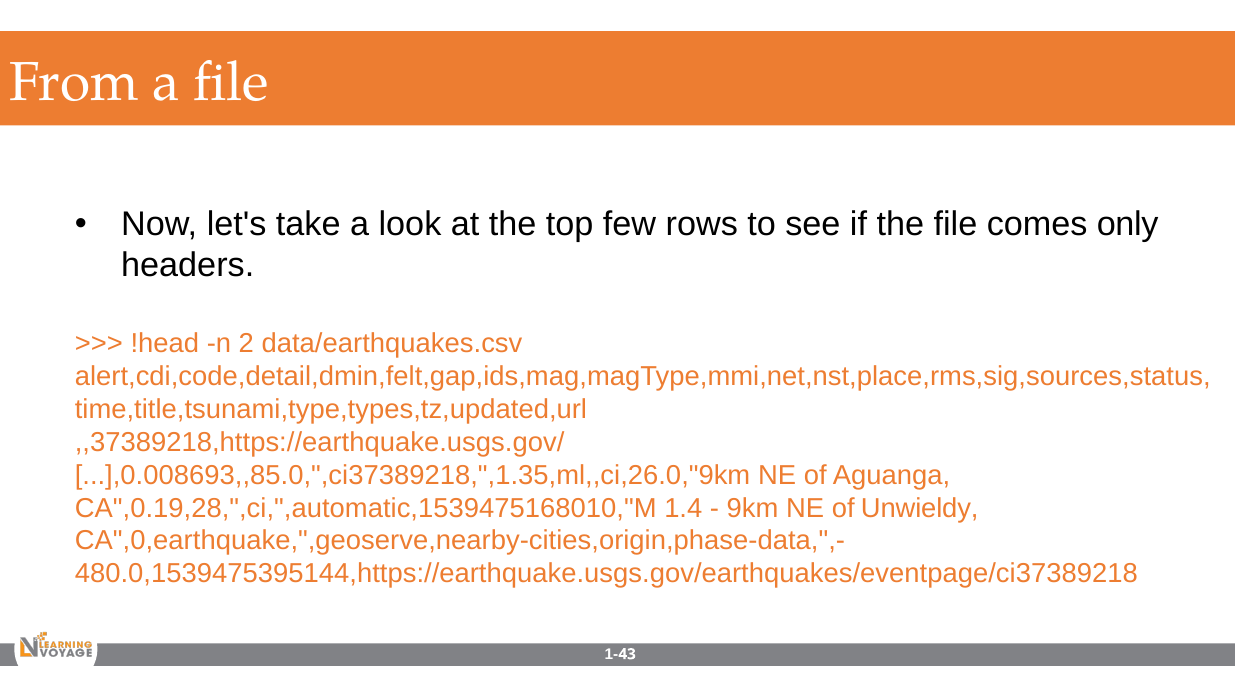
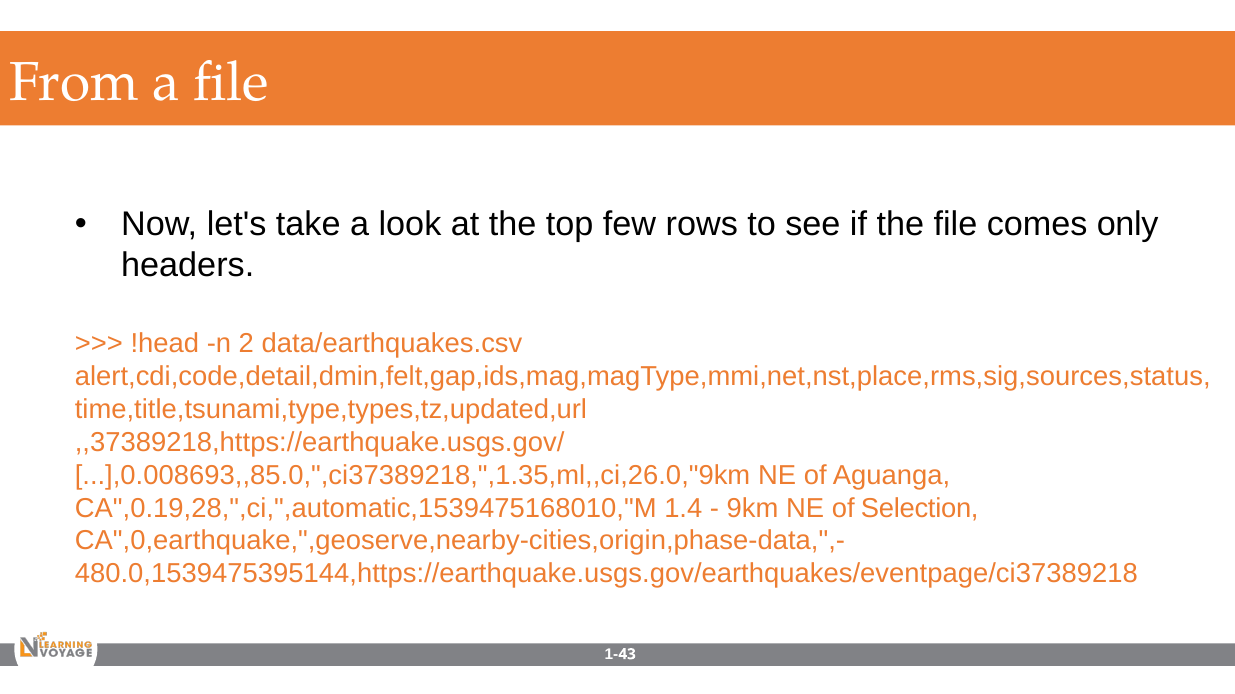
Unwieldy: Unwieldy -> Selection
